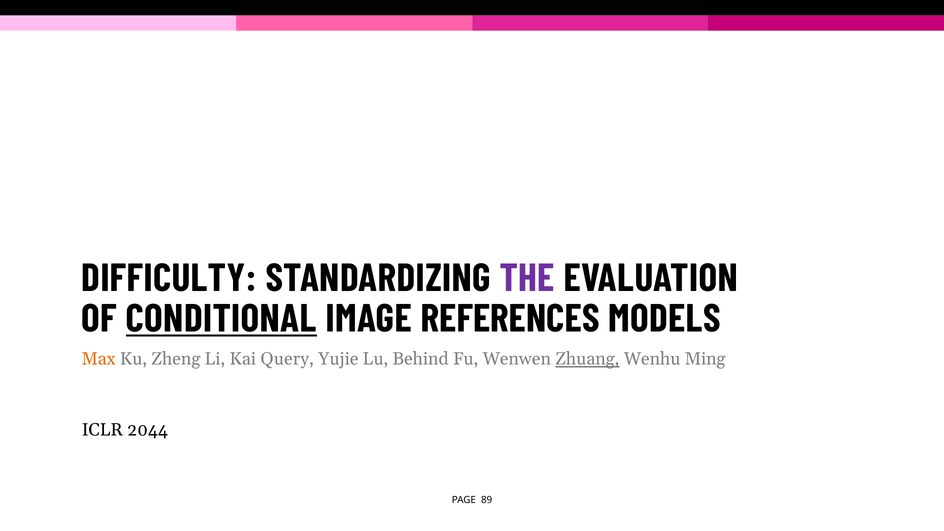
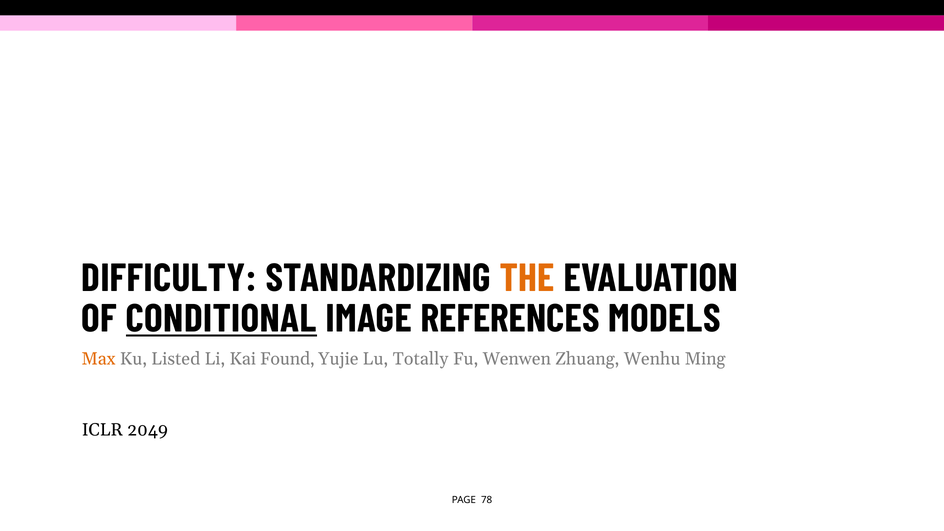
THE colour: purple -> orange
Zheng: Zheng -> Listed
Query: Query -> Found
Behind: Behind -> Totally
Zhuang underline: present -> none
2044: 2044 -> 2049
89: 89 -> 78
